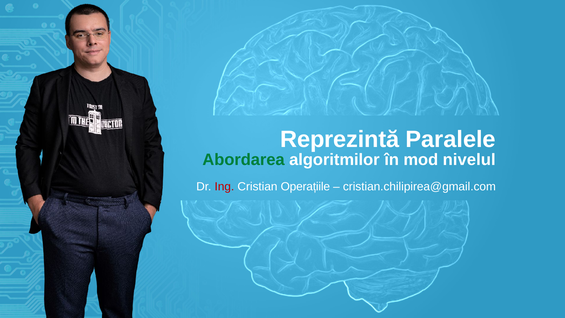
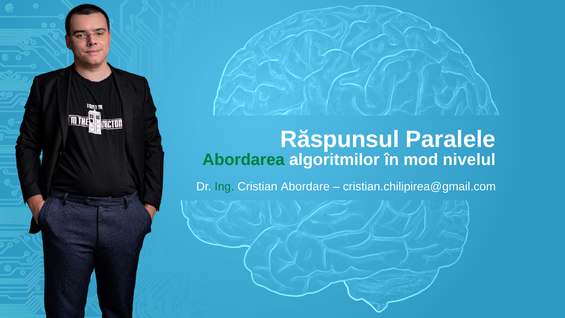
Reprezintă: Reprezintă -> Răspunsul
Ing colour: red -> green
Operațiile: Operațiile -> Abordare
